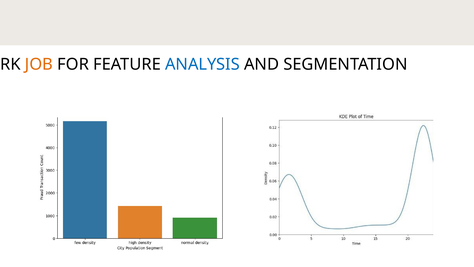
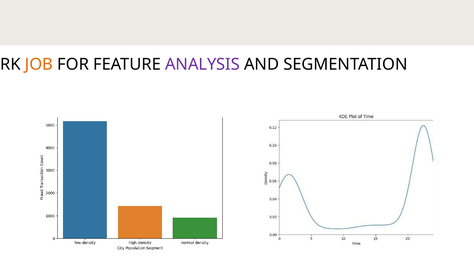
ANALYSIS colour: blue -> purple
